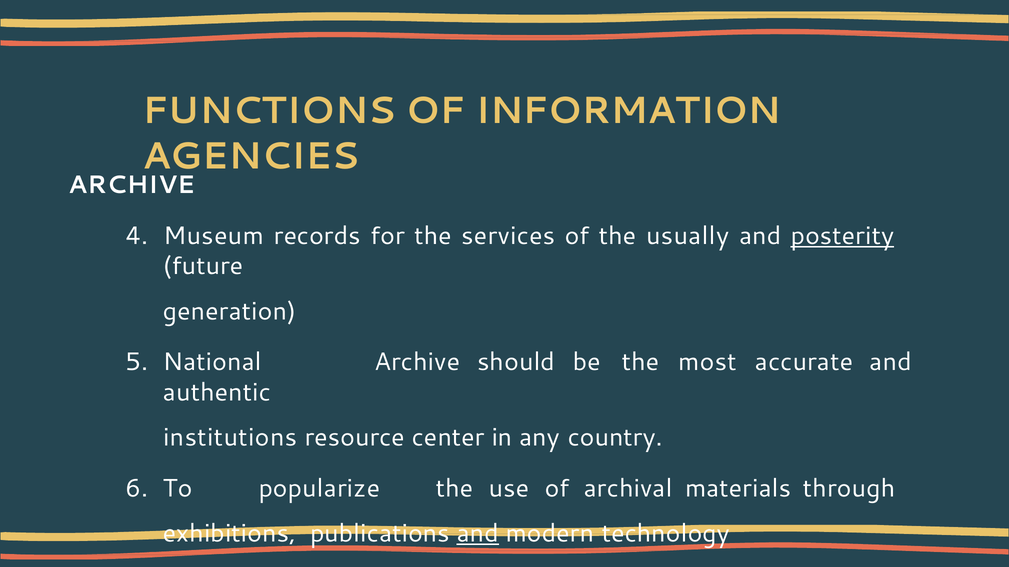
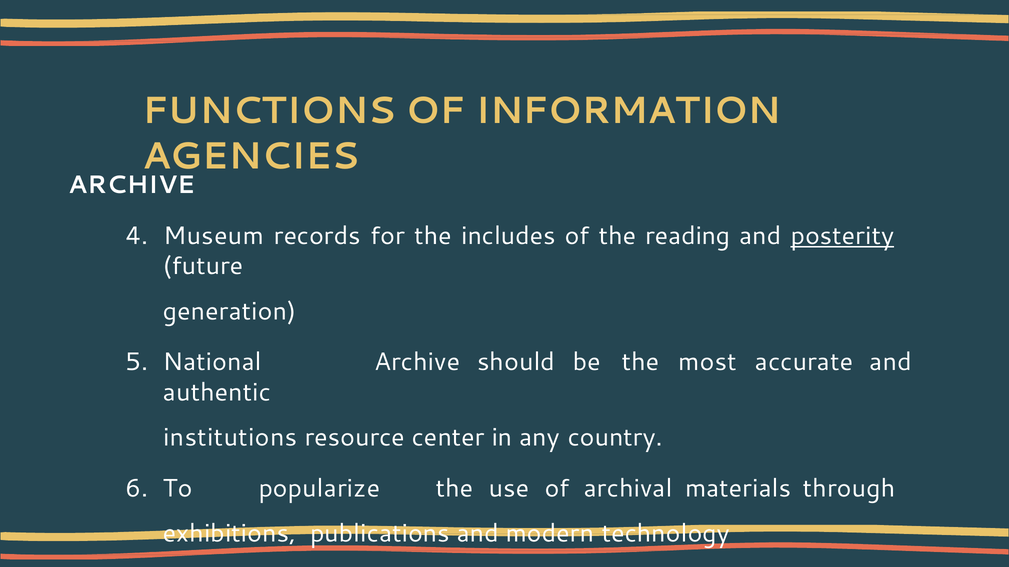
services: services -> includes
usually: usually -> reading
and at (478, 534) underline: present -> none
